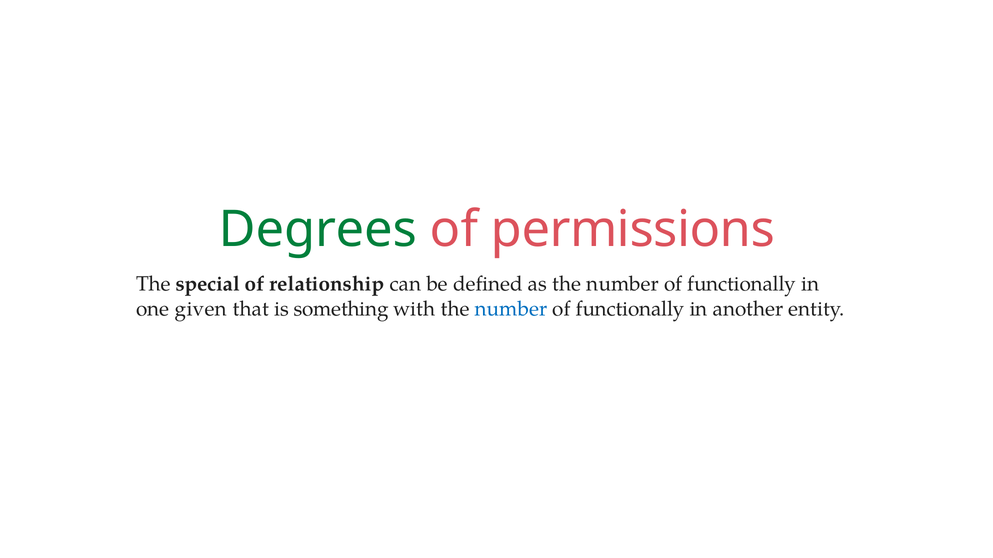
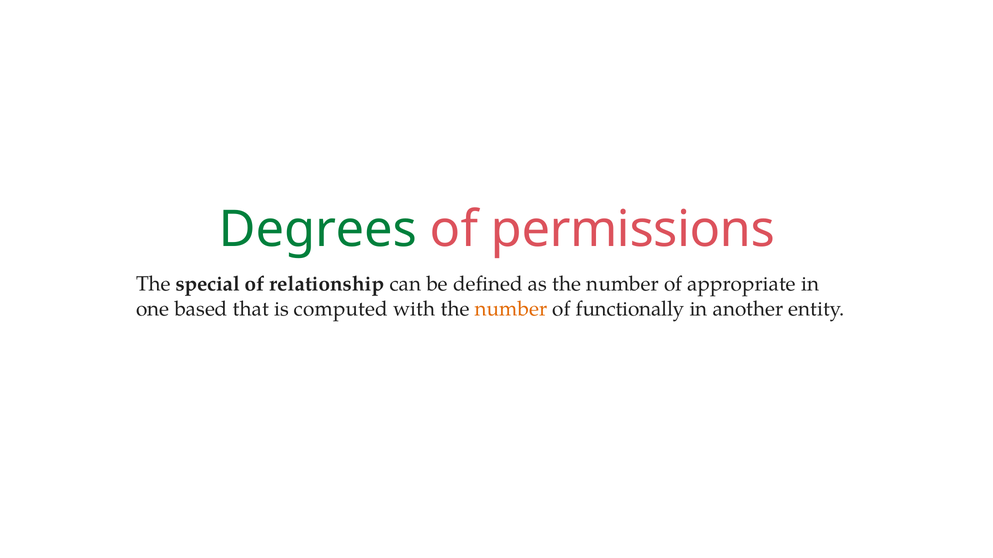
functionally at (742, 284): functionally -> appropriate
given: given -> based
something: something -> computed
number at (511, 309) colour: blue -> orange
